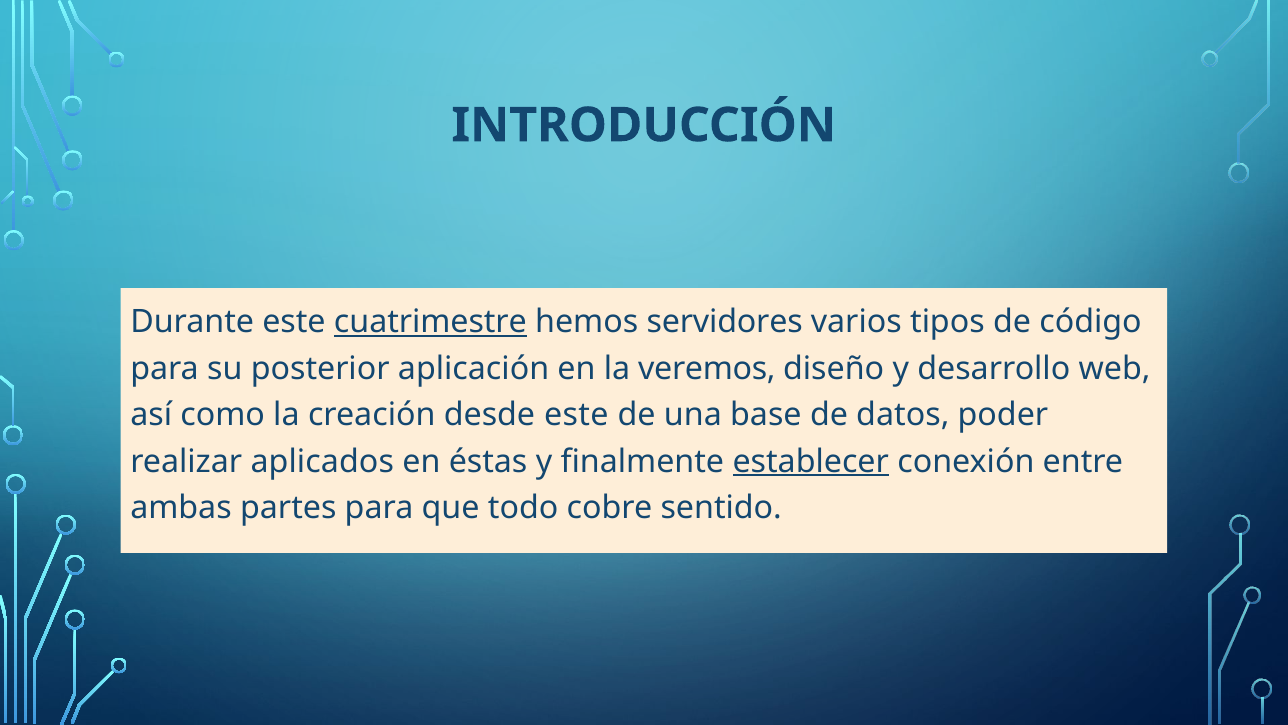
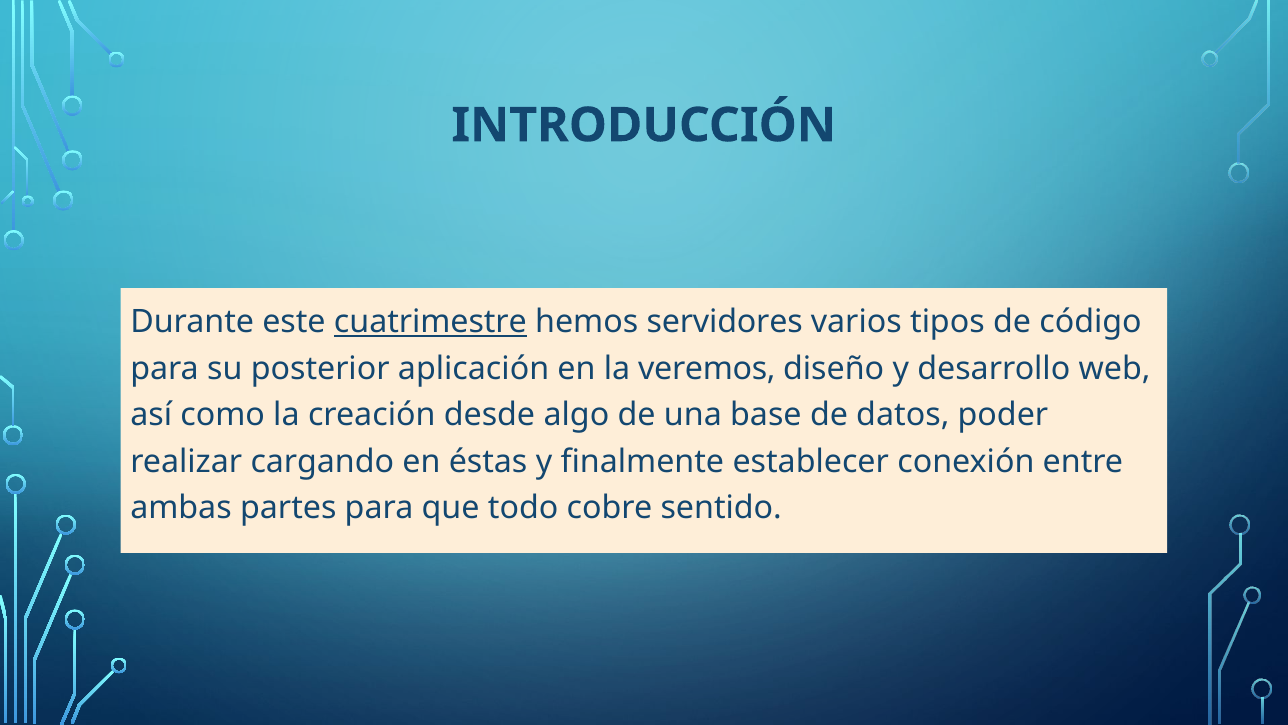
desde este: este -> algo
aplicados: aplicados -> cargando
establecer underline: present -> none
